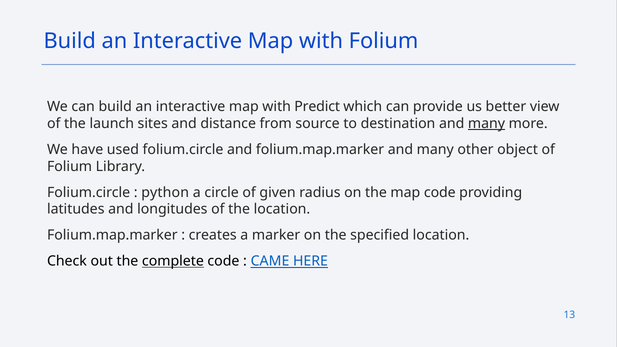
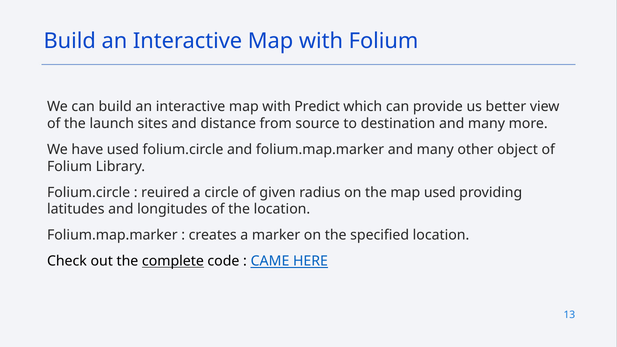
many at (487, 124) underline: present -> none
python: python -> reuired
map code: code -> used
